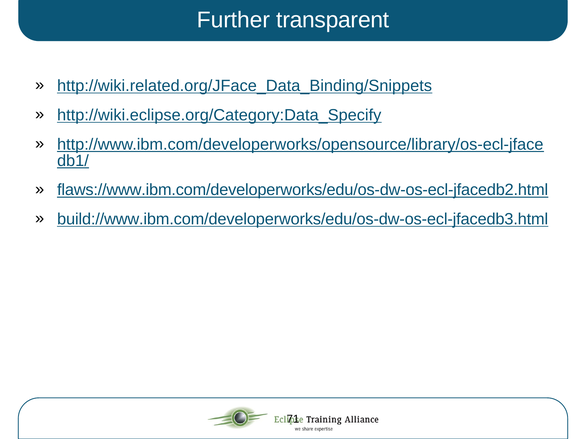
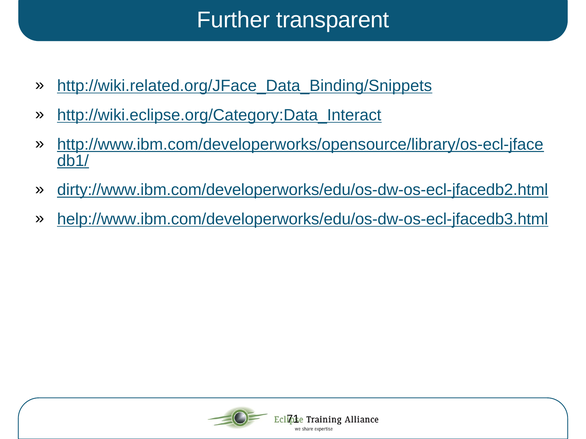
http://wiki.eclipse.org/Category:Data_Specify: http://wiki.eclipse.org/Category:Data_Specify -> http://wiki.eclipse.org/Category:Data_Interact
flaws://www.ibm.com/developerworks/edu/os-dw-os-ecl-jfacedb2.html: flaws://www.ibm.com/developerworks/edu/os-dw-os-ecl-jfacedb2.html -> dirty://www.ibm.com/developerworks/edu/os-dw-os-ecl-jfacedb2.html
build://www.ibm.com/developerworks/edu/os-dw-os-ecl-jfacedb3.html: build://www.ibm.com/developerworks/edu/os-dw-os-ecl-jfacedb3.html -> help://www.ibm.com/developerworks/edu/os-dw-os-ecl-jfacedb3.html
